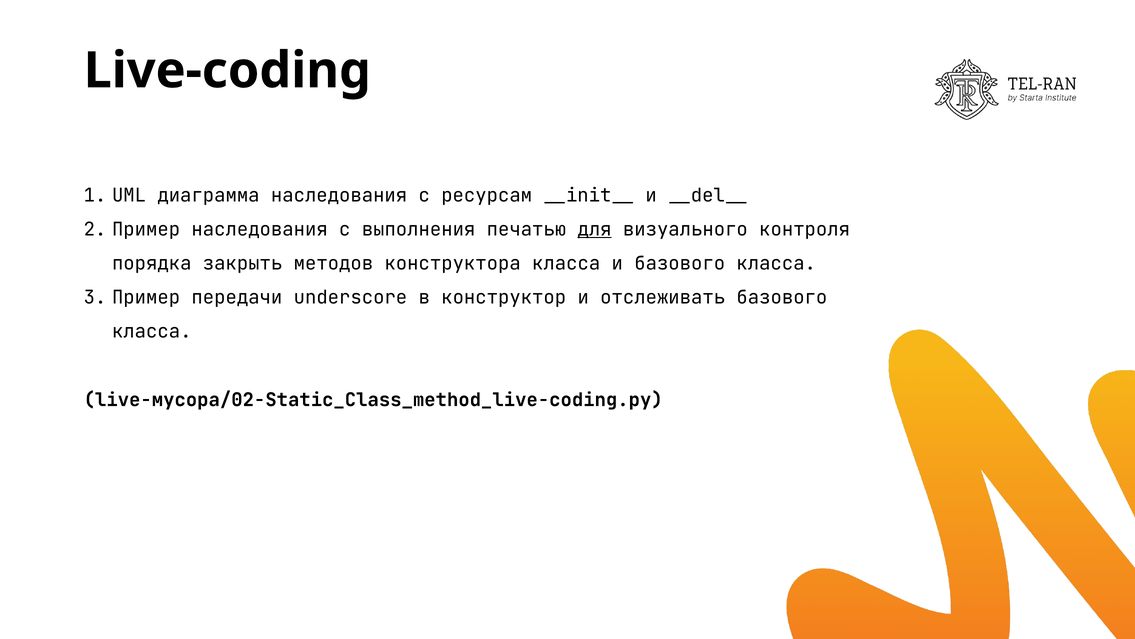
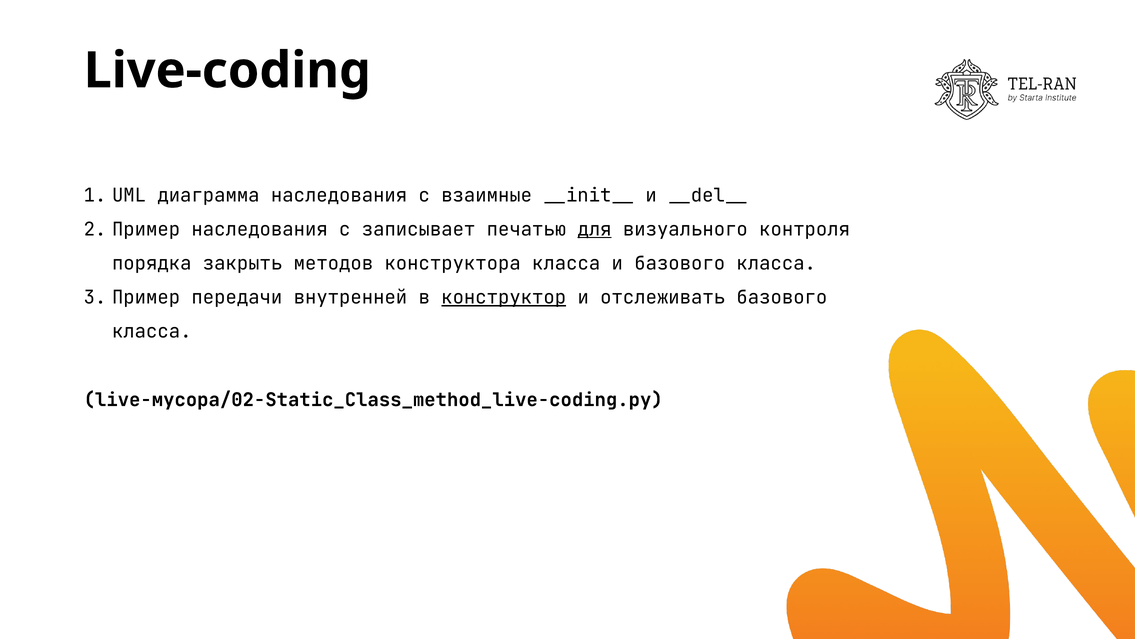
ресурсам: ресурсам -> взаимные
выполнения: выполнения -> записывает
underscore: underscore -> внутренней
конструктор underline: none -> present
